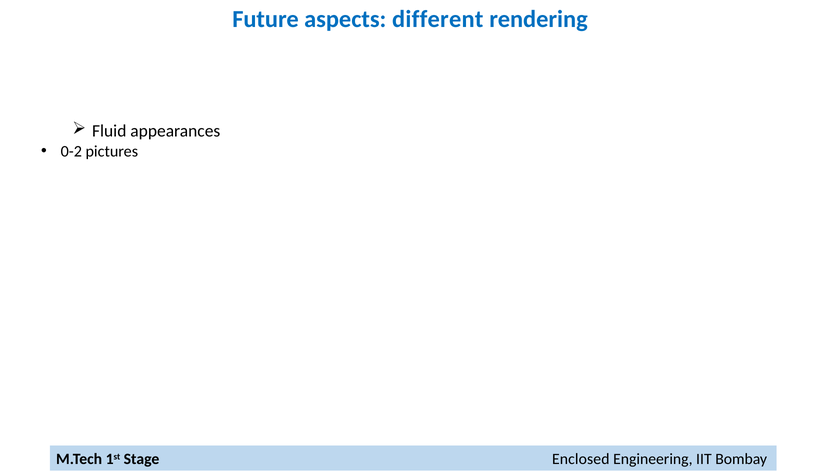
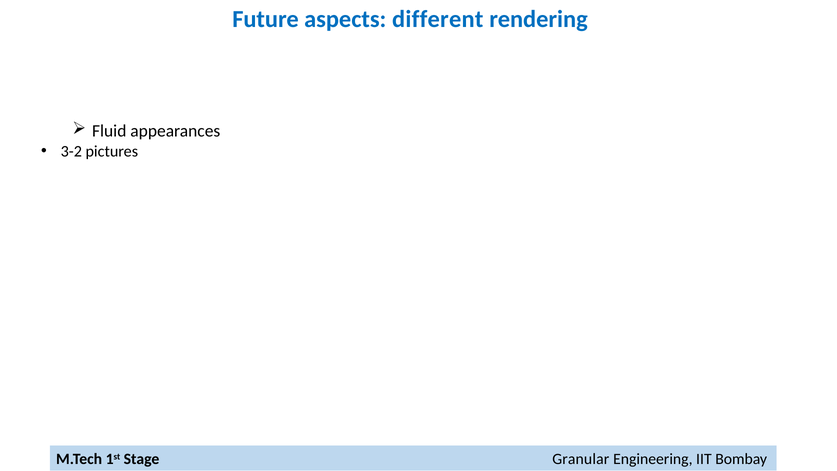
0-2: 0-2 -> 3-2
Enclosed: Enclosed -> Granular
